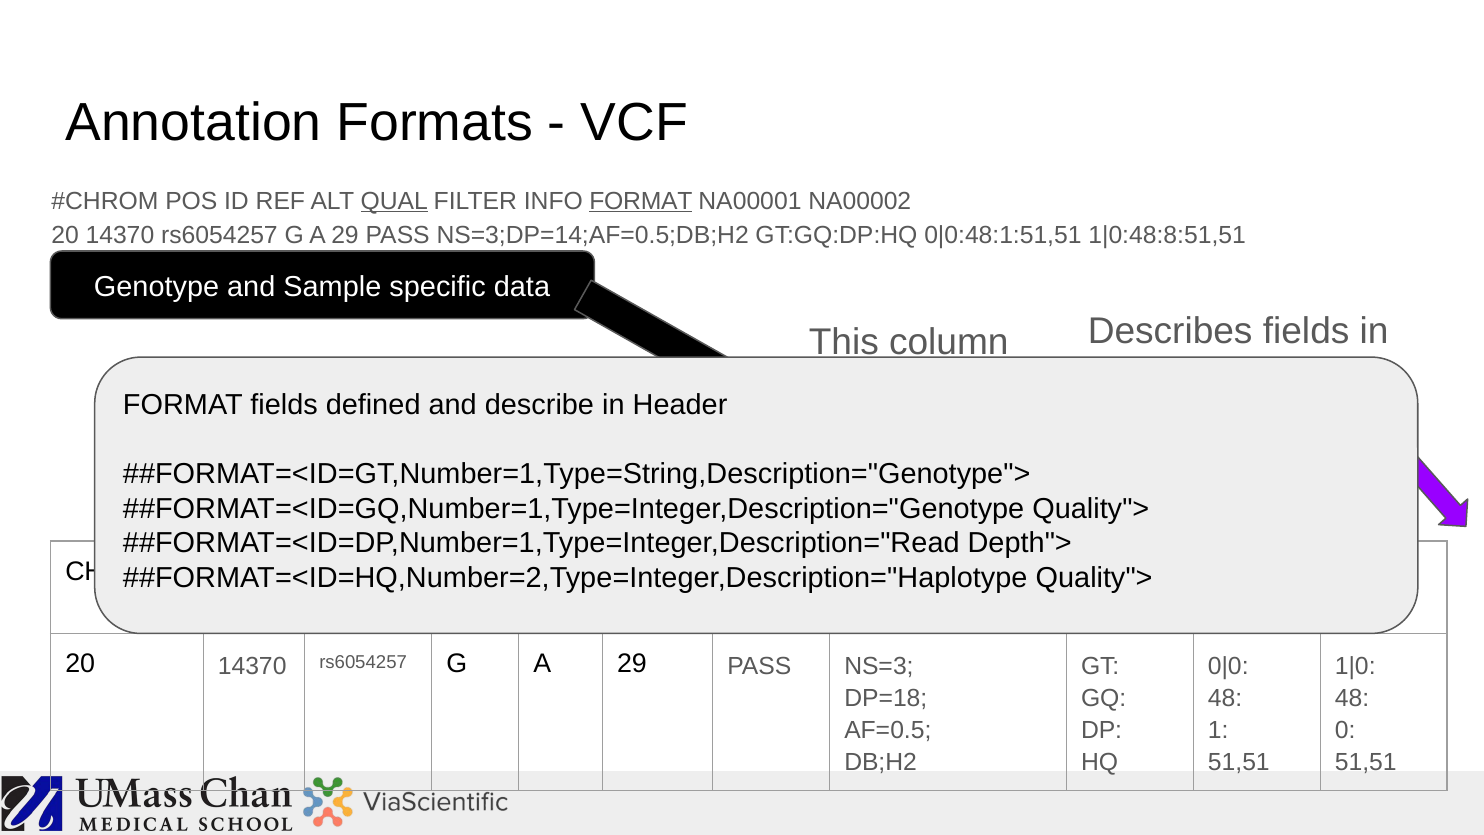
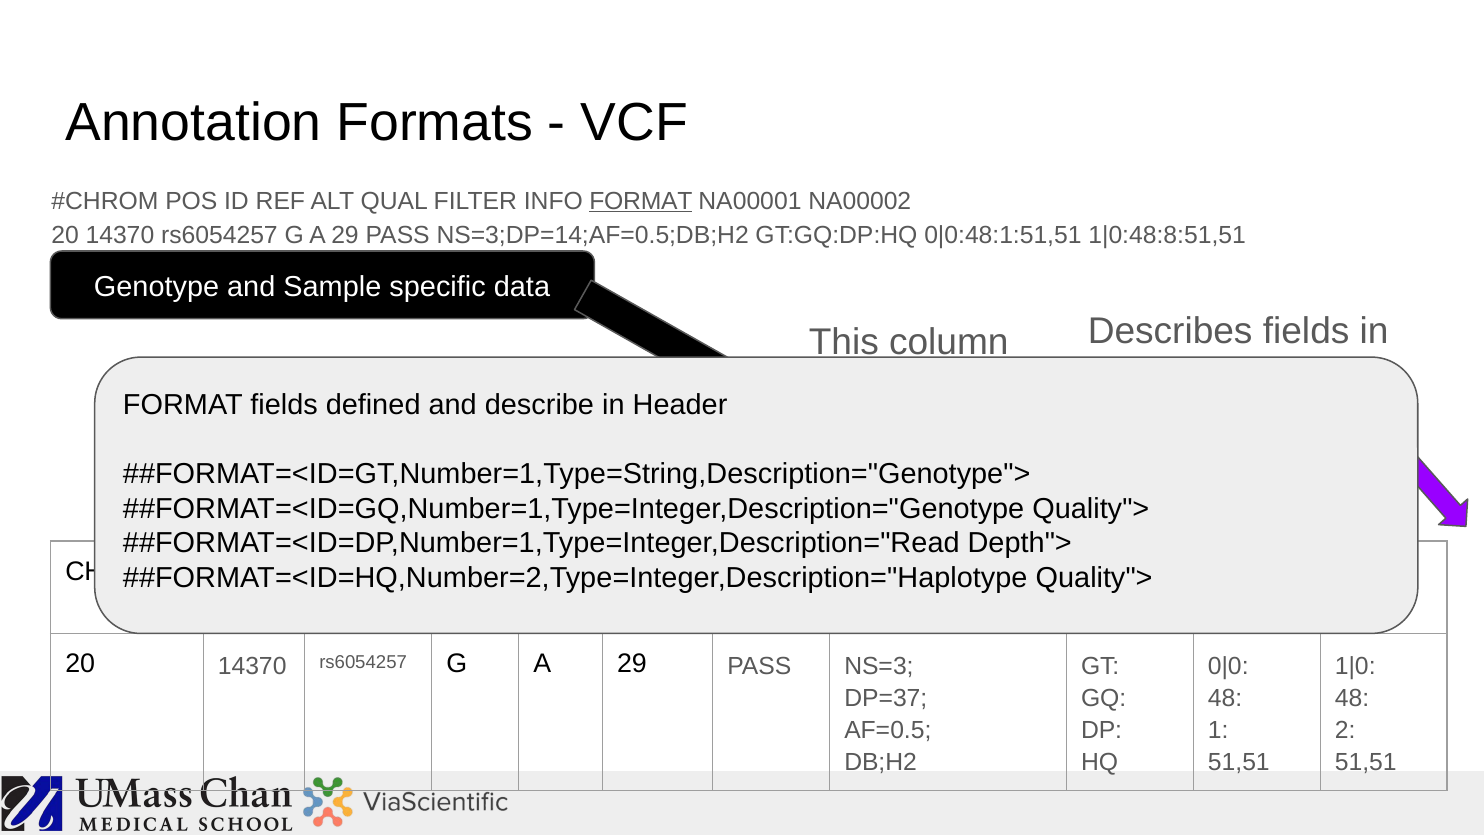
QUAL at (394, 201) underline: present -> none
DP=18: DP=18 -> DP=37
0: 0 -> 2
